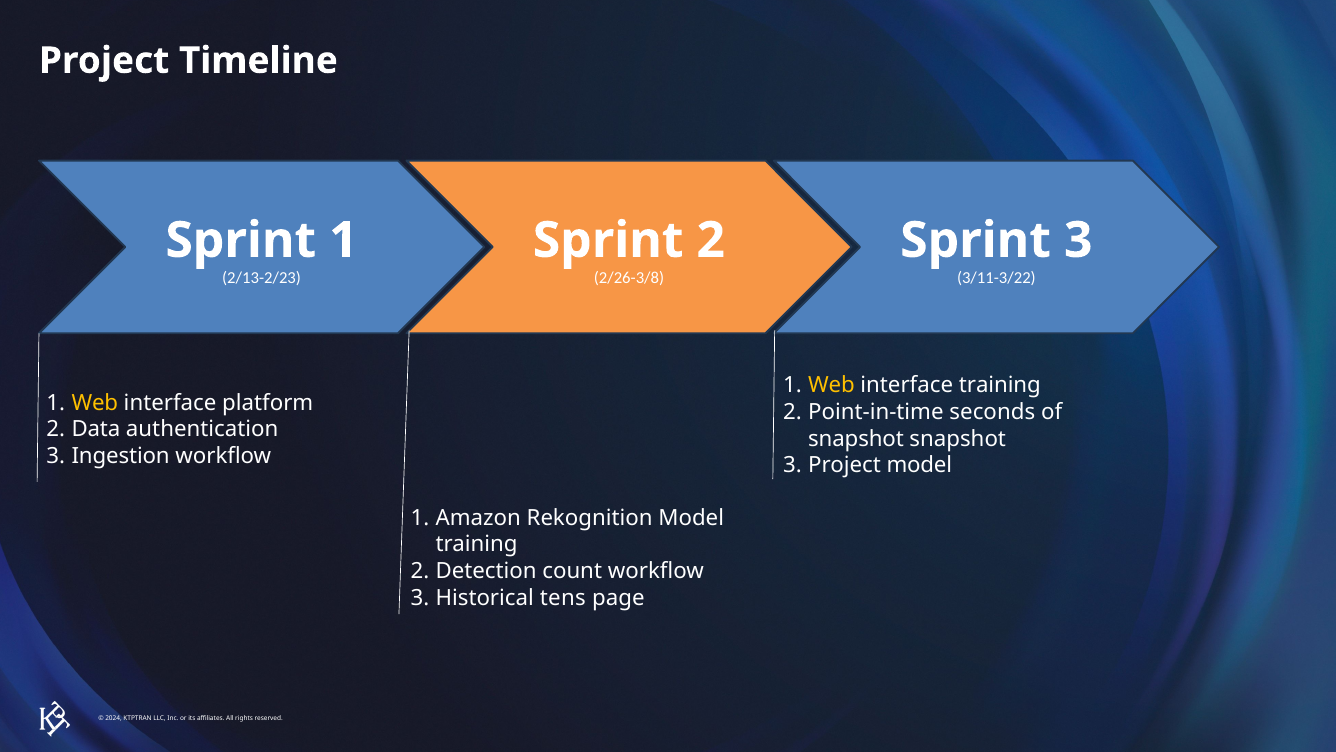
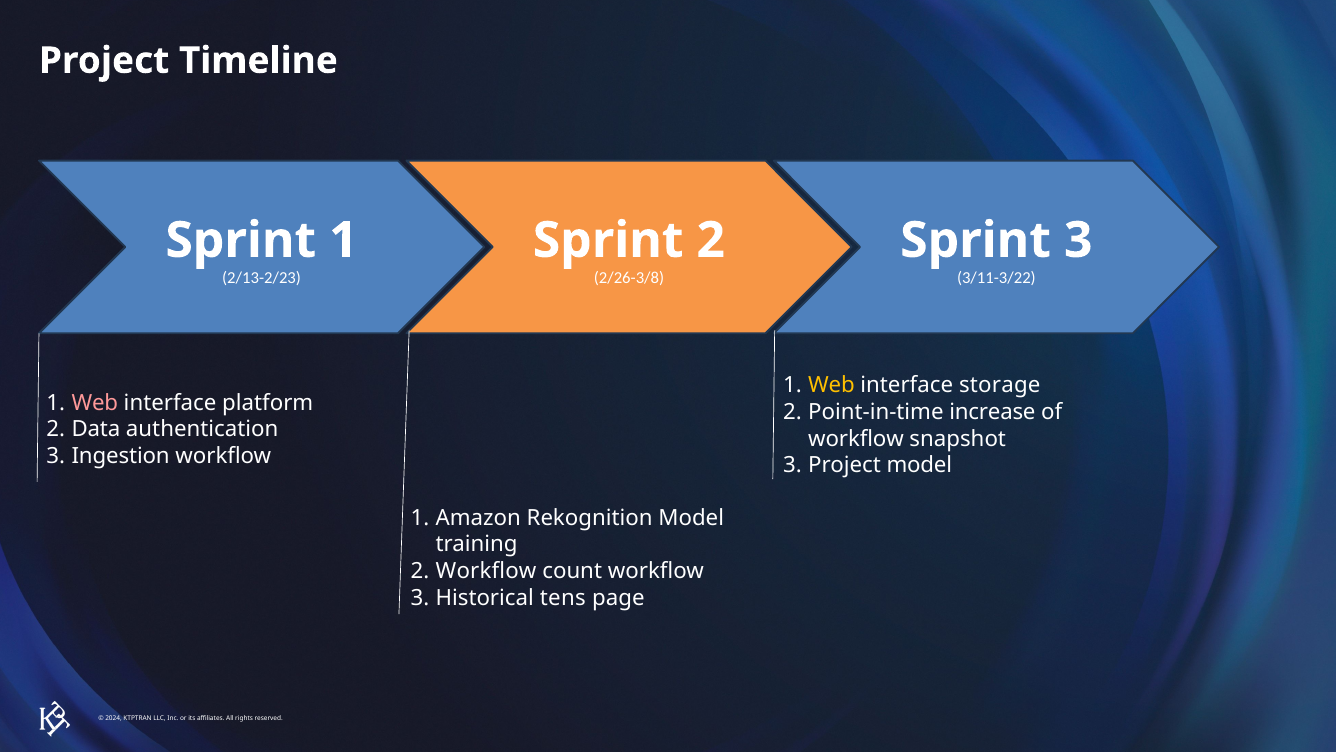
interface training: training -> storage
Web at (95, 403) colour: yellow -> pink
seconds: seconds -> increase
snapshot at (856, 438): snapshot -> workflow
2 Detection: Detection -> Workflow
